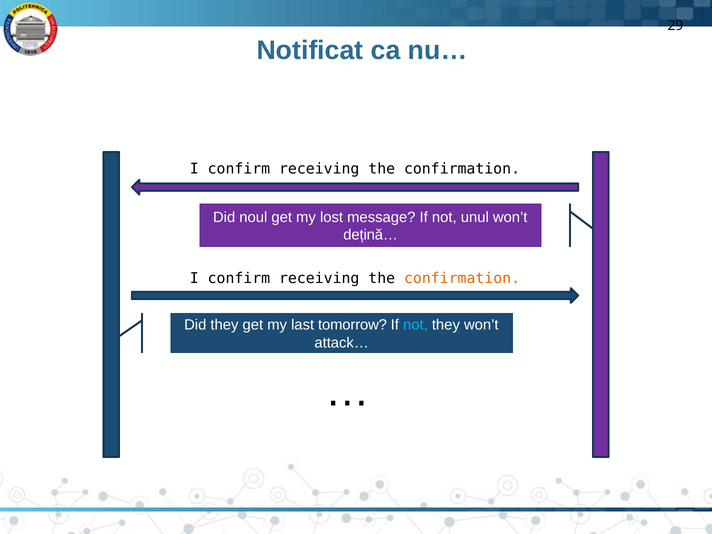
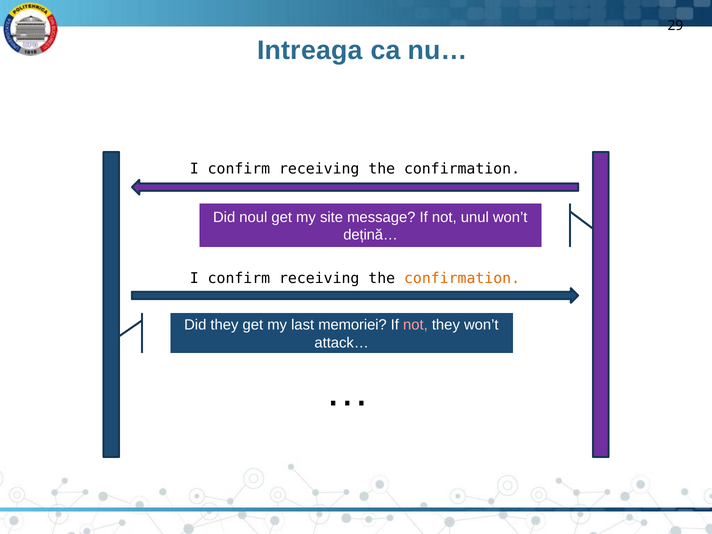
Notificat: Notificat -> Intreaga
lost: lost -> site
tomorrow: tomorrow -> memoriei
not at (415, 325) colour: light blue -> pink
